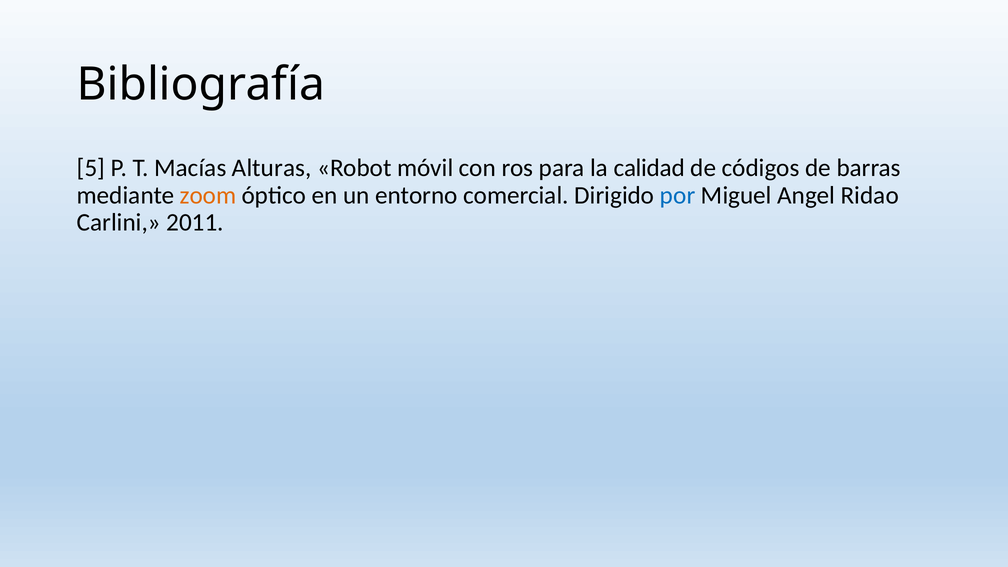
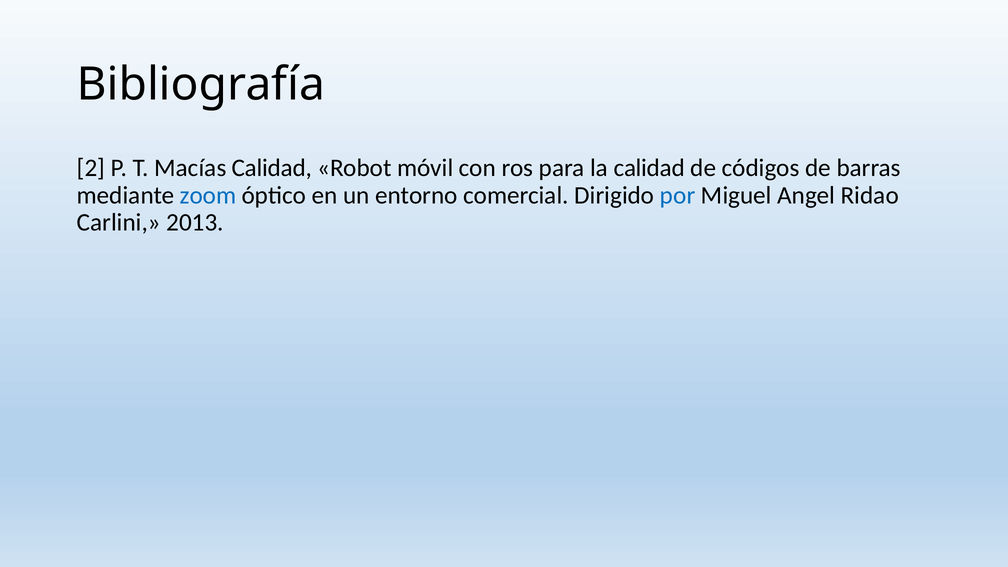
5: 5 -> 2
Macías Alturas: Alturas -> Calidad
zoom colour: orange -> blue
2011: 2011 -> 2013
